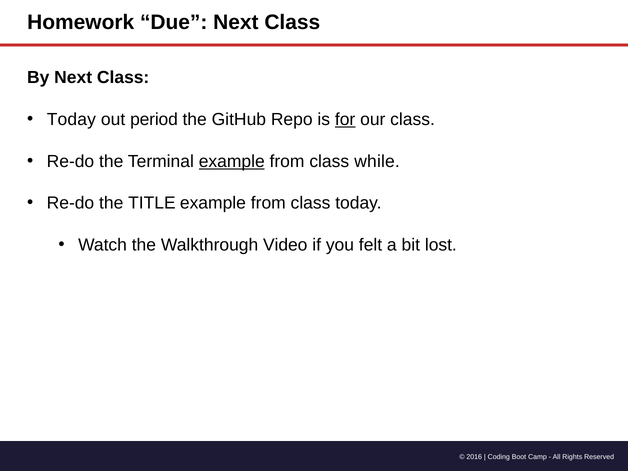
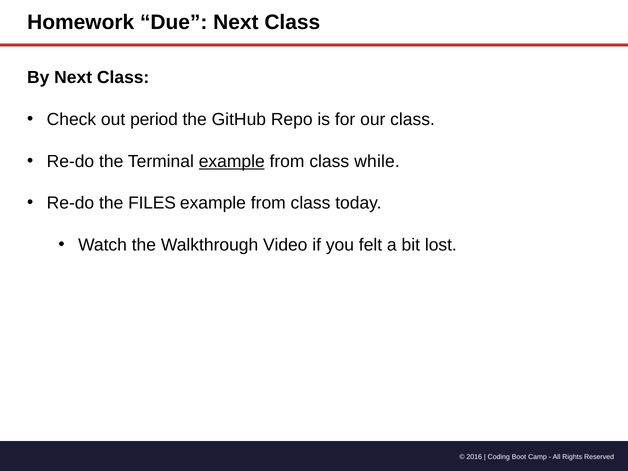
Today at (71, 119): Today -> Check
for underline: present -> none
TITLE: TITLE -> FILES
